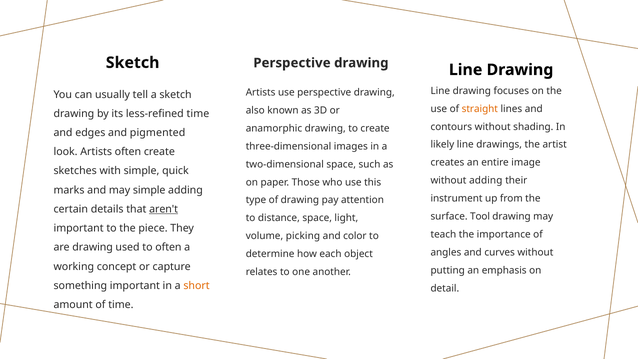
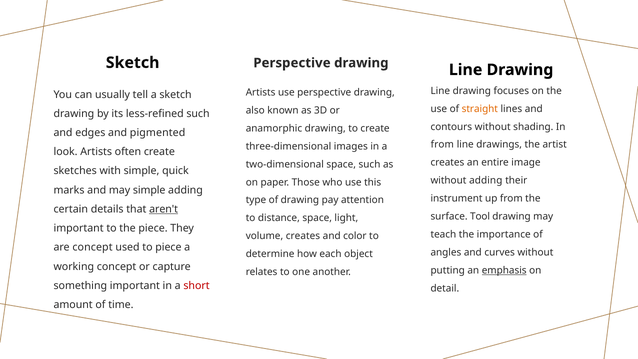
less-refined time: time -> such
likely at (442, 145): likely -> from
volume picking: picking -> creates
are drawing: drawing -> concept
to often: often -> piece
emphasis underline: none -> present
short colour: orange -> red
